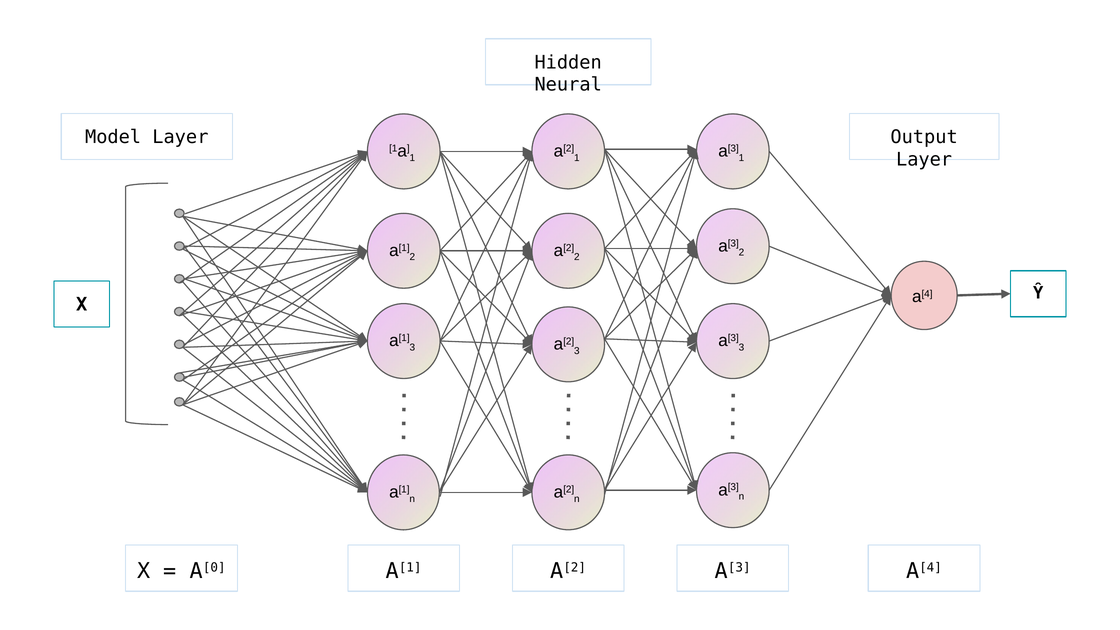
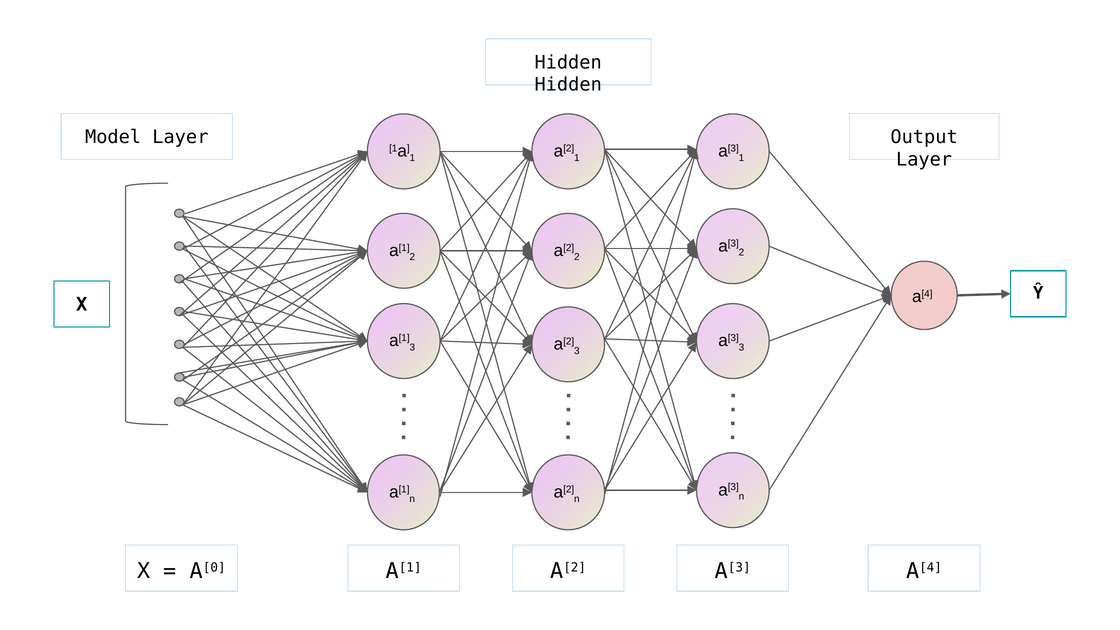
Neural at (568, 85): Neural -> Hidden
